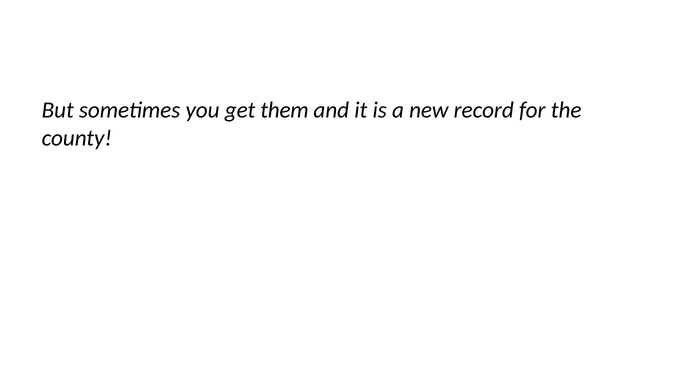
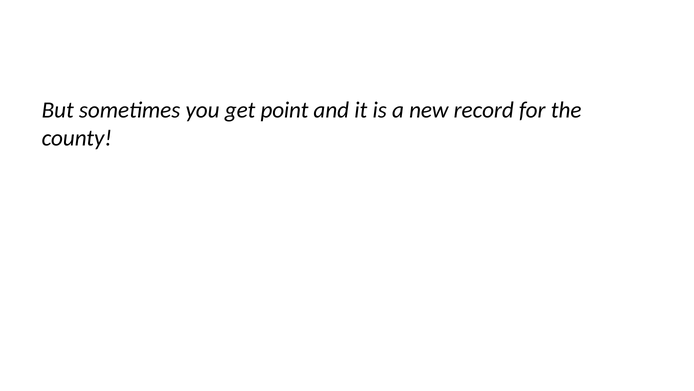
them: them -> point
